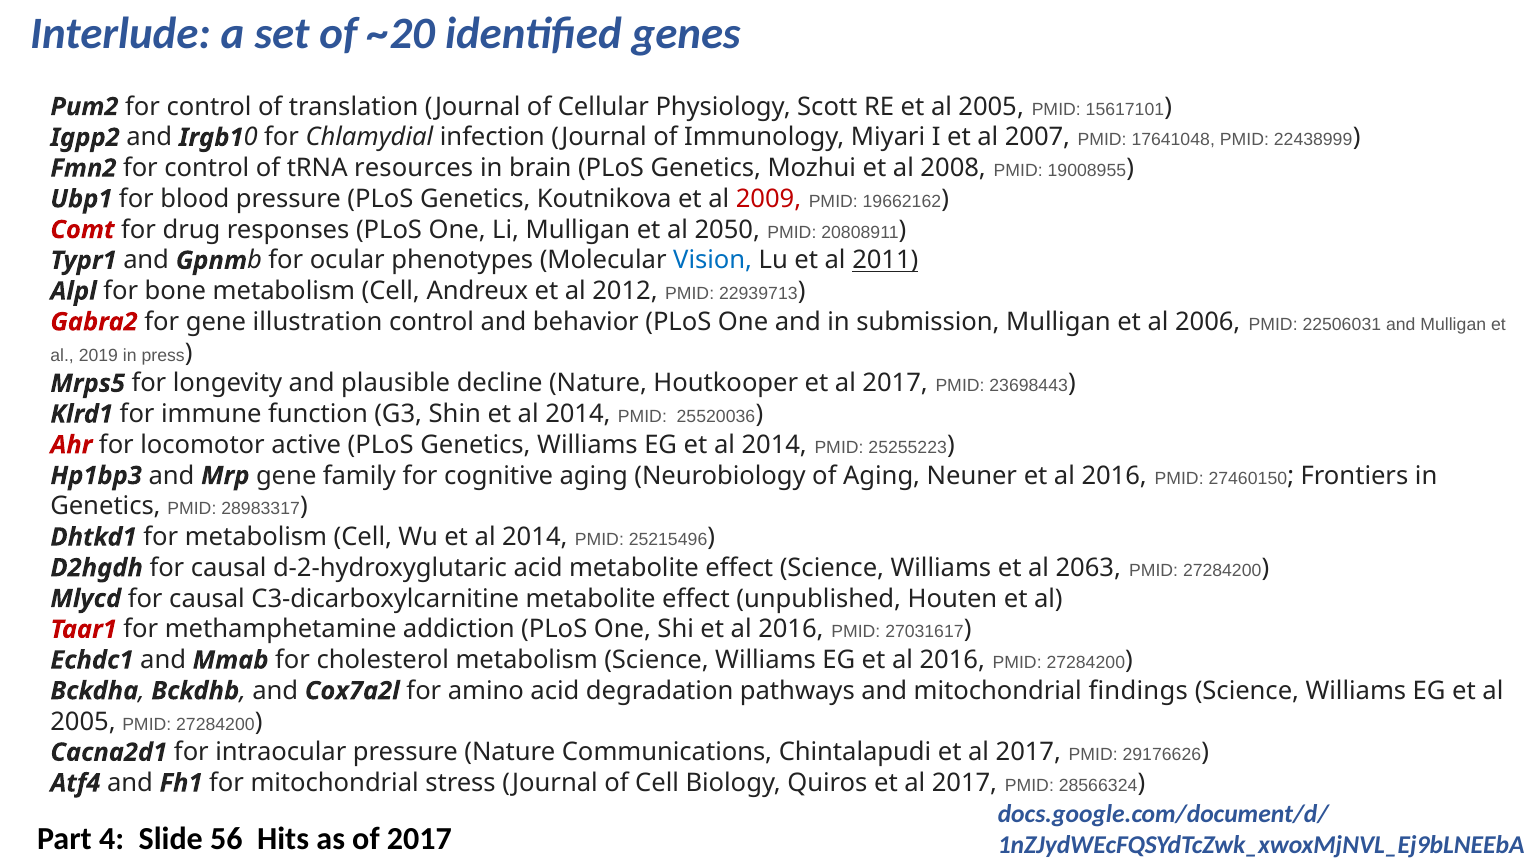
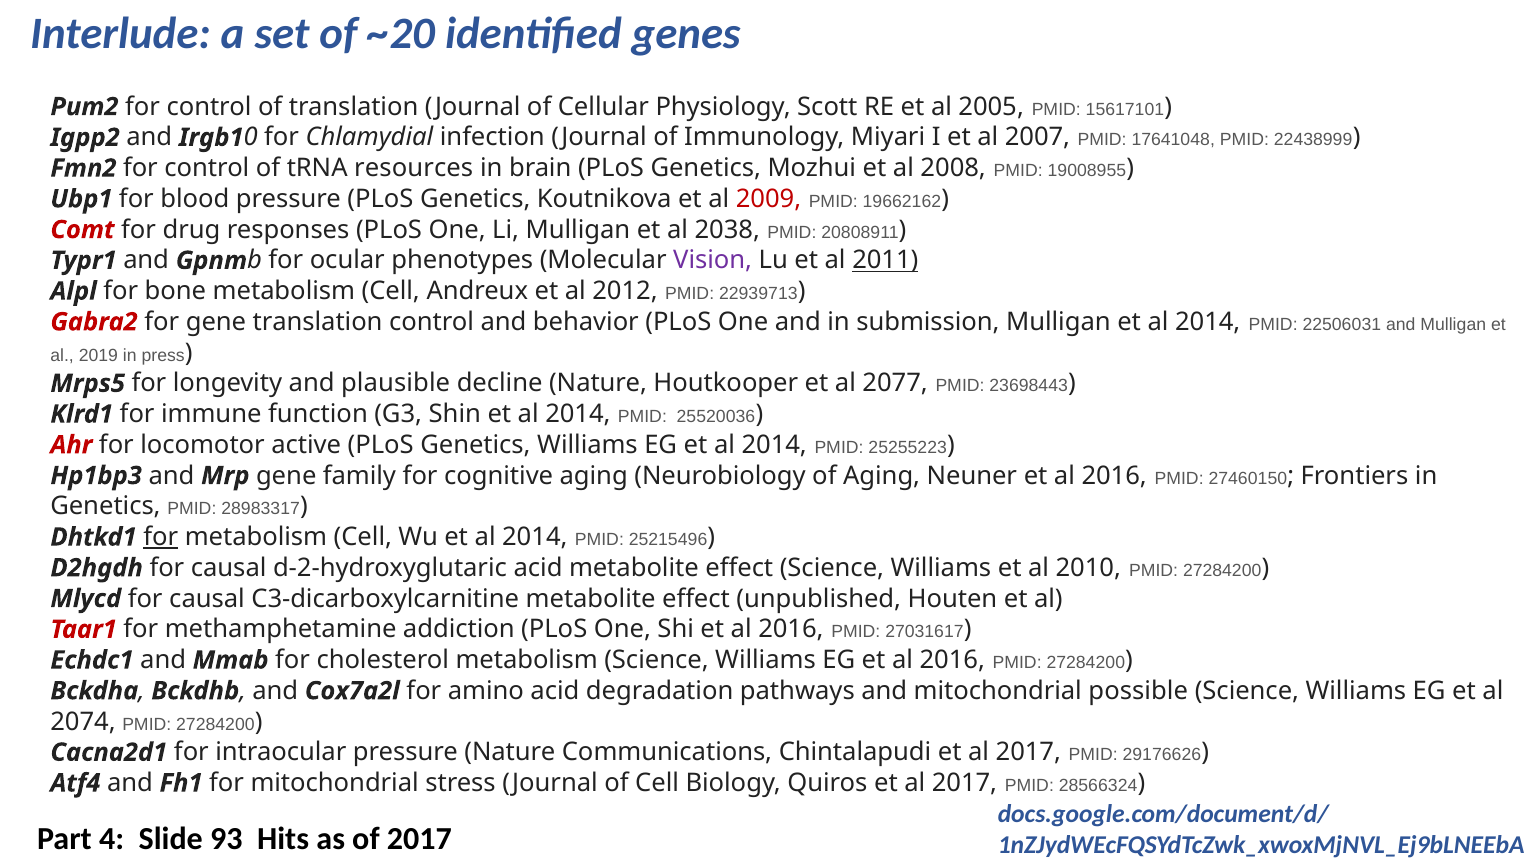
2050: 2050 -> 2038
Vision colour: blue -> purple
gene illustration: illustration -> translation
Mulligan et al 2006: 2006 -> 2014
Houtkooper et al 2017: 2017 -> 2077
for at (161, 537) underline: none -> present
2063: 2063 -> 2010
findings: findings -> possible
2005 at (83, 722): 2005 -> 2074
56: 56 -> 93
